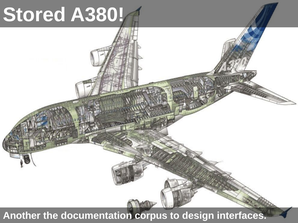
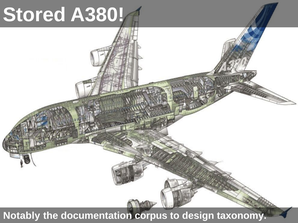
Another: Another -> Notably
interfaces: interfaces -> taxonomy
